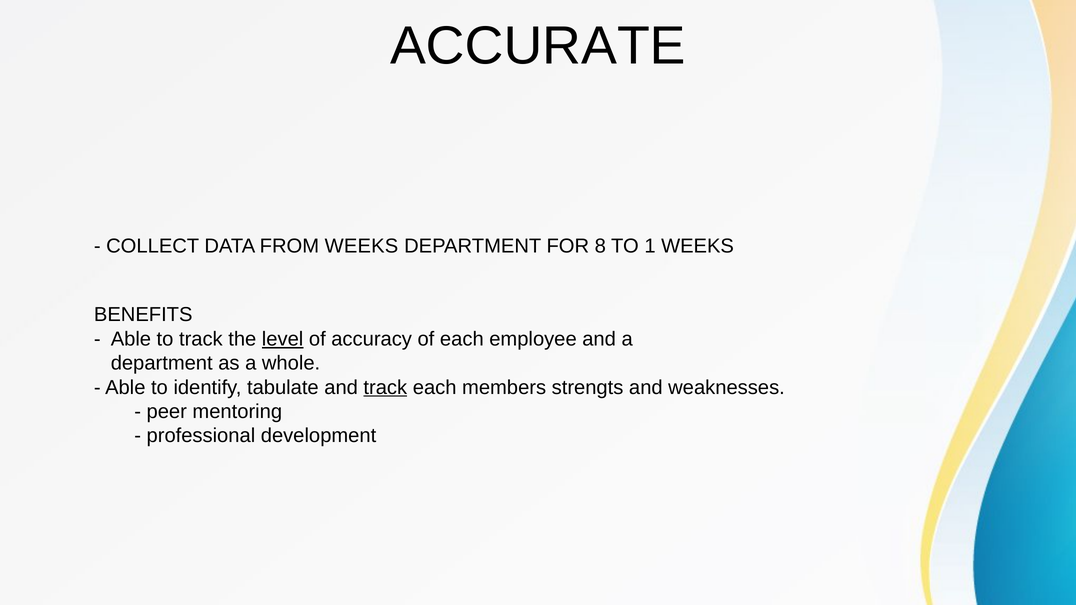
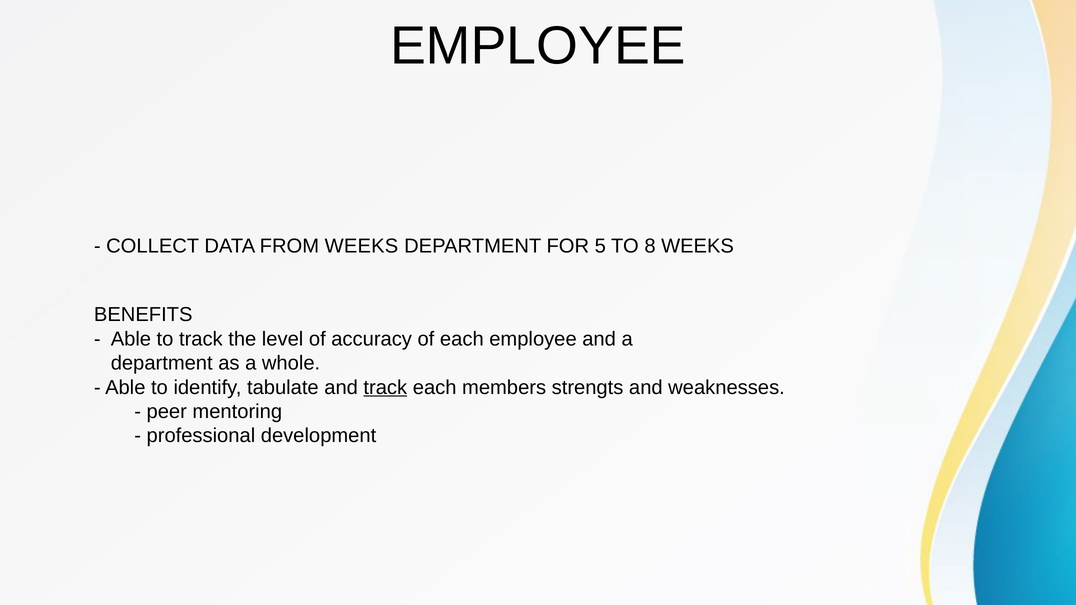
ACCURATE at (538, 46): ACCURATE -> EMPLOYEE
8: 8 -> 5
1: 1 -> 8
level underline: present -> none
